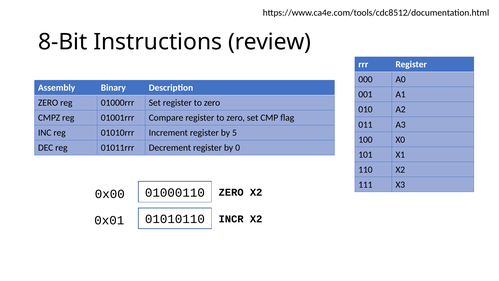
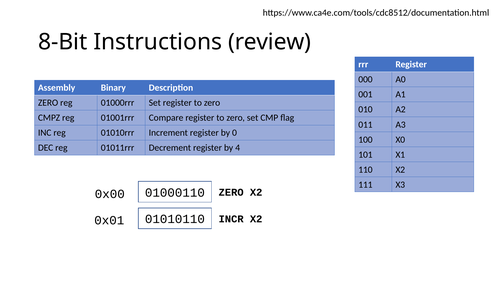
5: 5 -> 0
0: 0 -> 4
